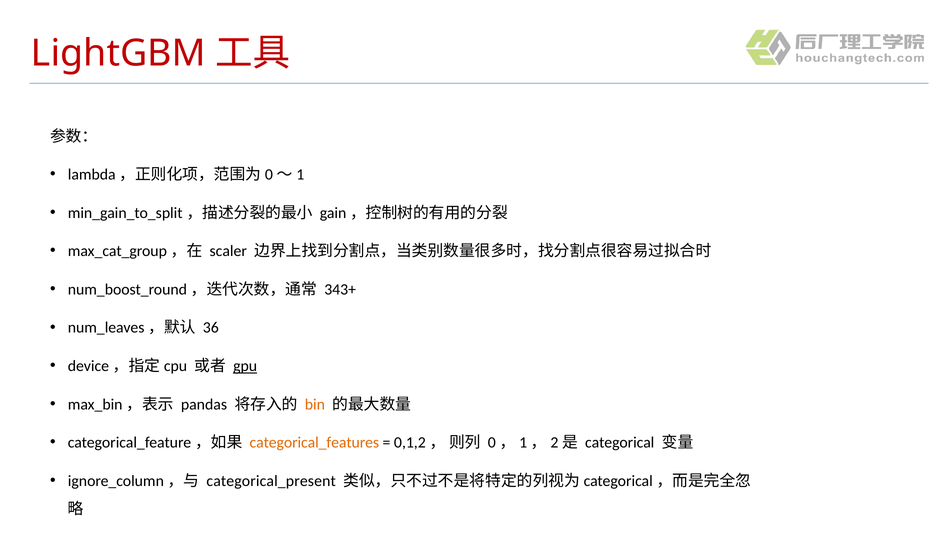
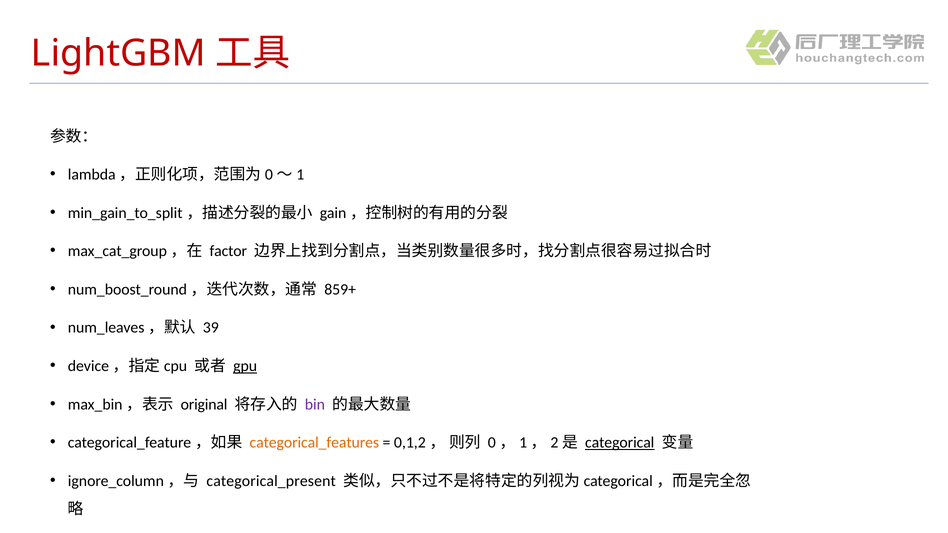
scaler: scaler -> factor
343+: 343+ -> 859+
36: 36 -> 39
pandas: pandas -> original
bin colour: orange -> purple
categorical underline: none -> present
